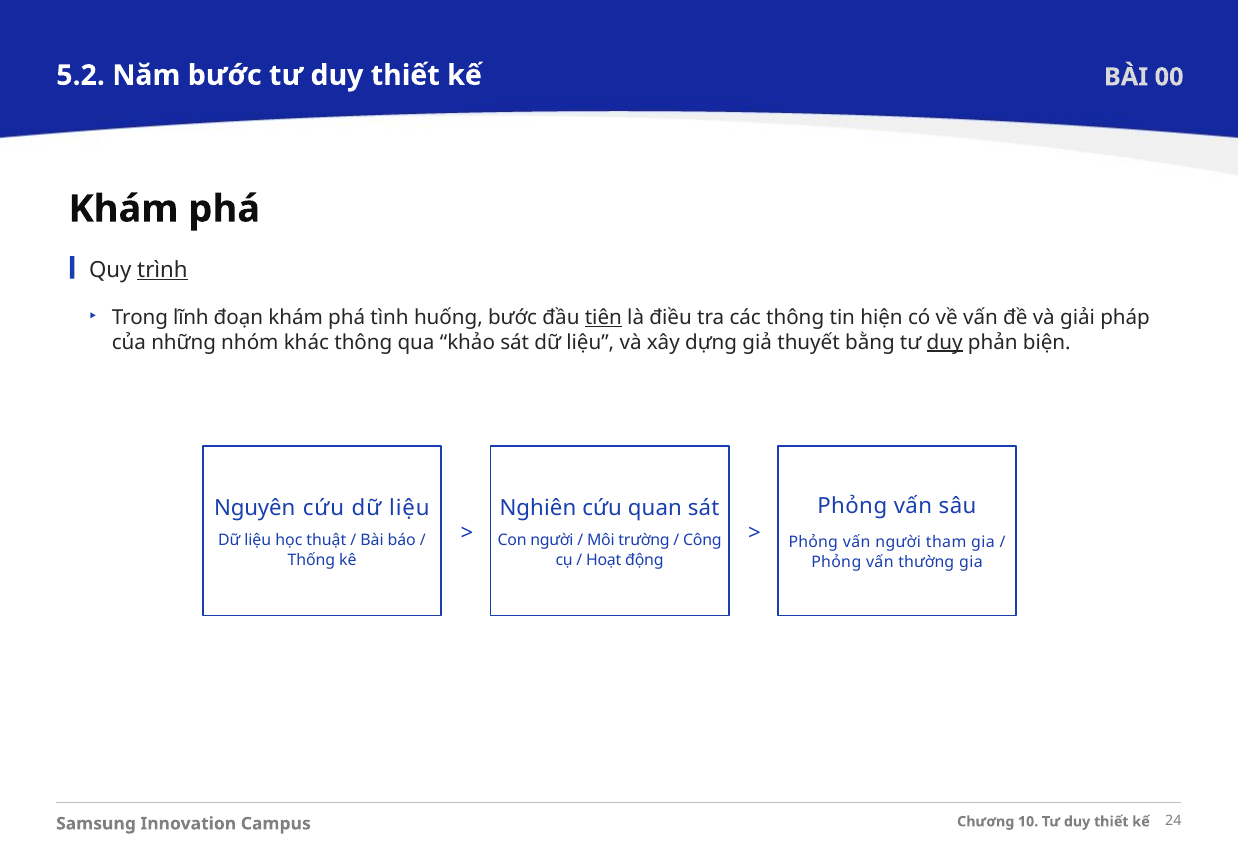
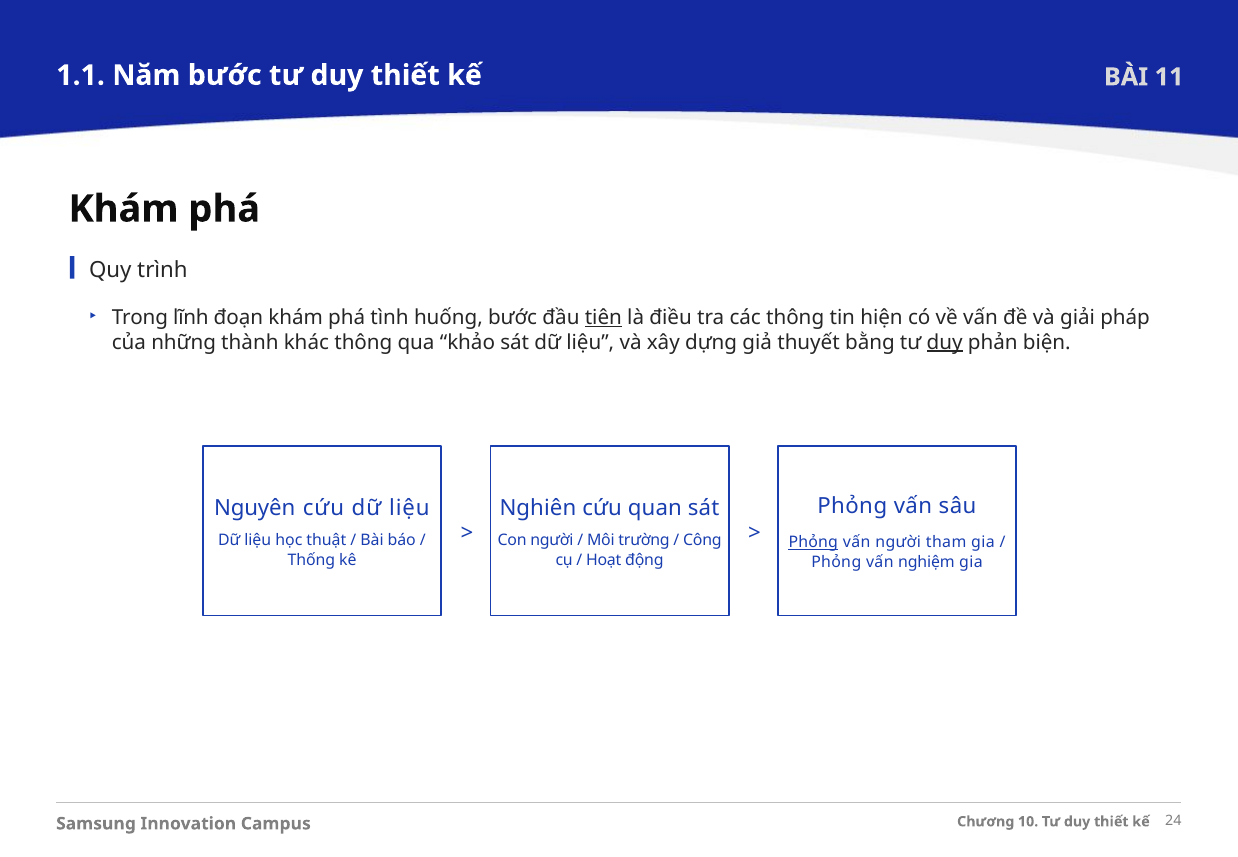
5.2: 5.2 -> 1.1
00: 00 -> 11
trình underline: present -> none
nhóm: nhóm -> thành
Phỏng at (813, 543) underline: none -> present
thường: thường -> nghiệm
